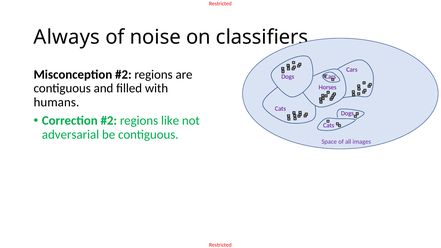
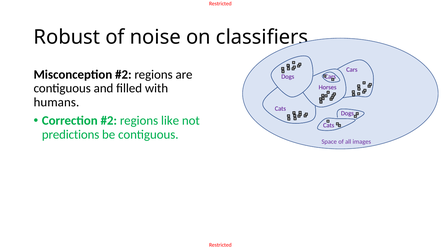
Always: Always -> Robust
adversarial: adversarial -> predictions
